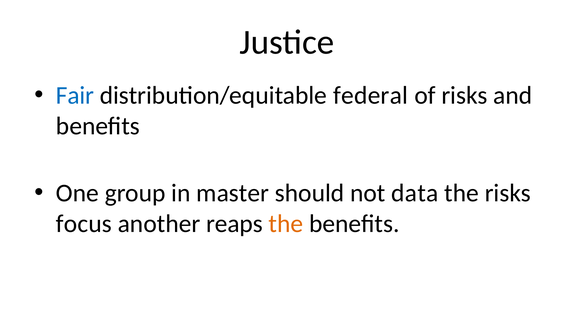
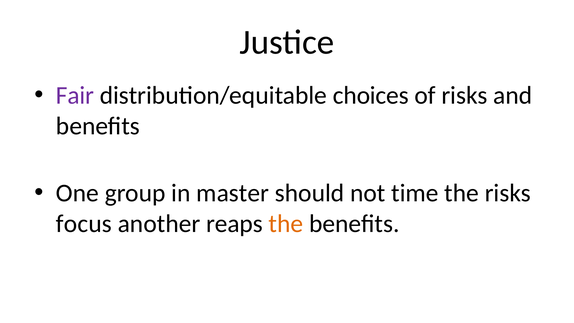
Fair colour: blue -> purple
federal: federal -> choices
data: data -> time
